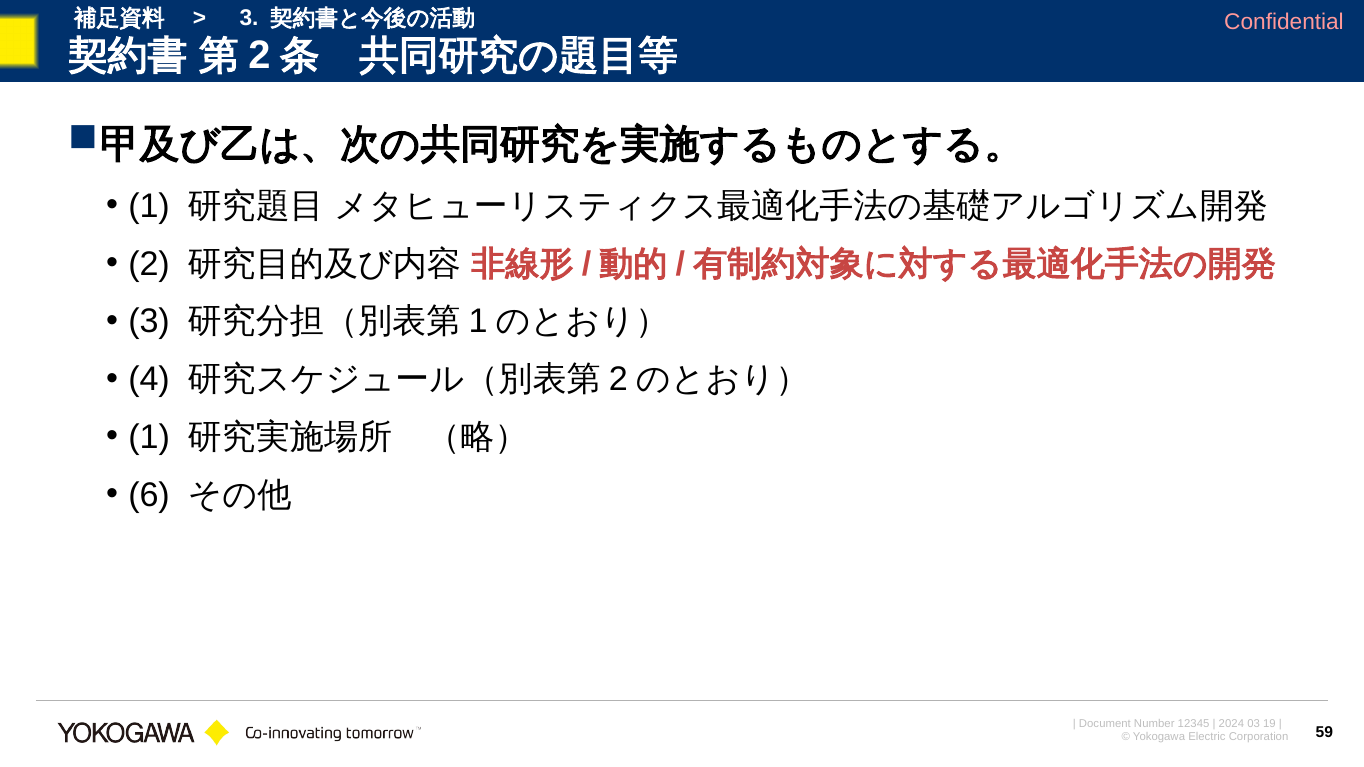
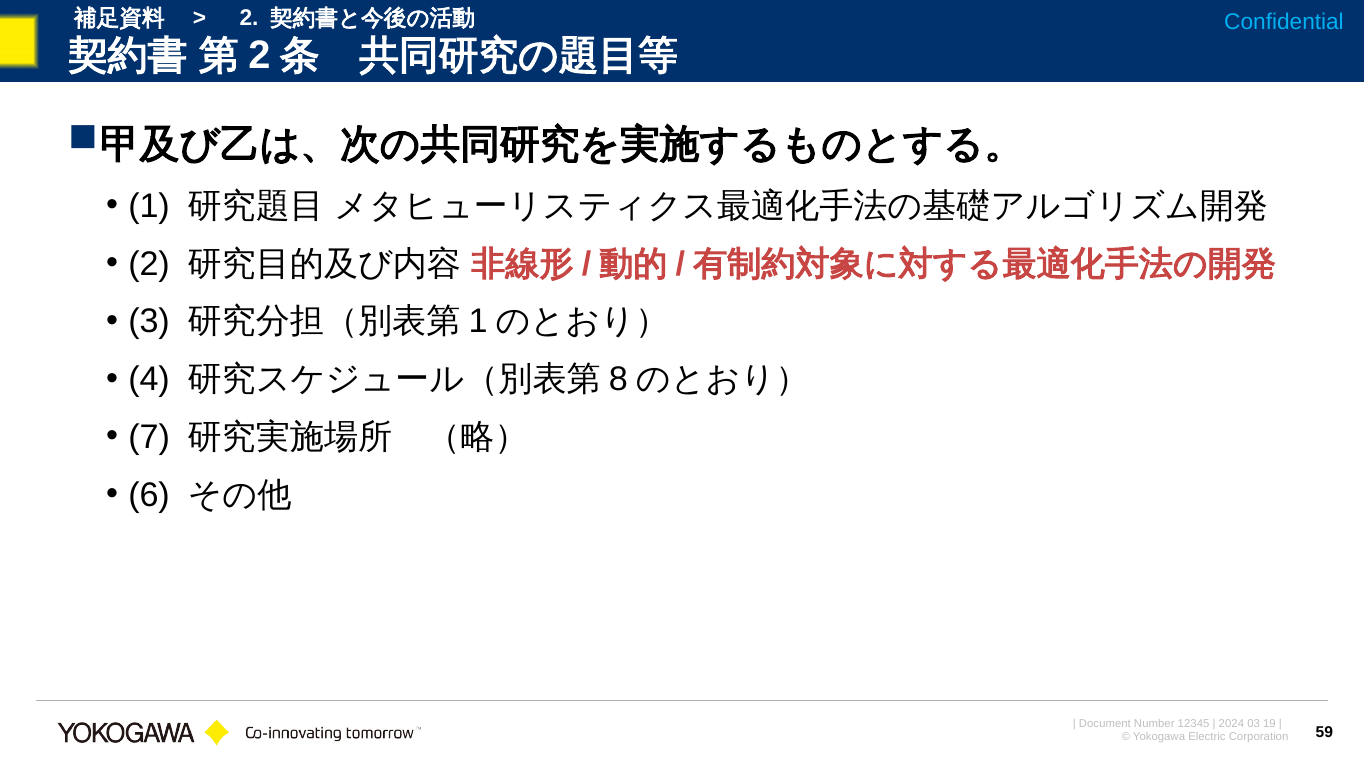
3 at (249, 18): 3 -> 2
Confidential colour: pink -> light blue
2 at (618, 380): 2 -> 8
1 at (149, 438): 1 -> 7
